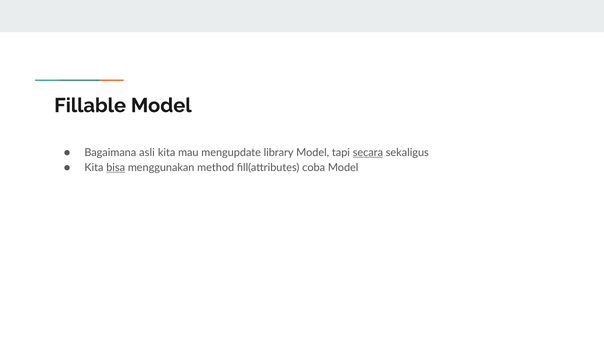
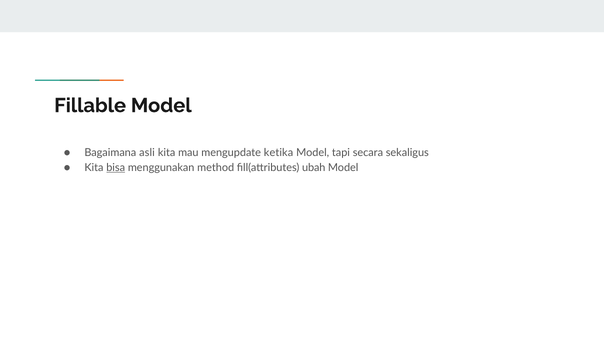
library: library -> ketika
secara underline: present -> none
coba: coba -> ubah
